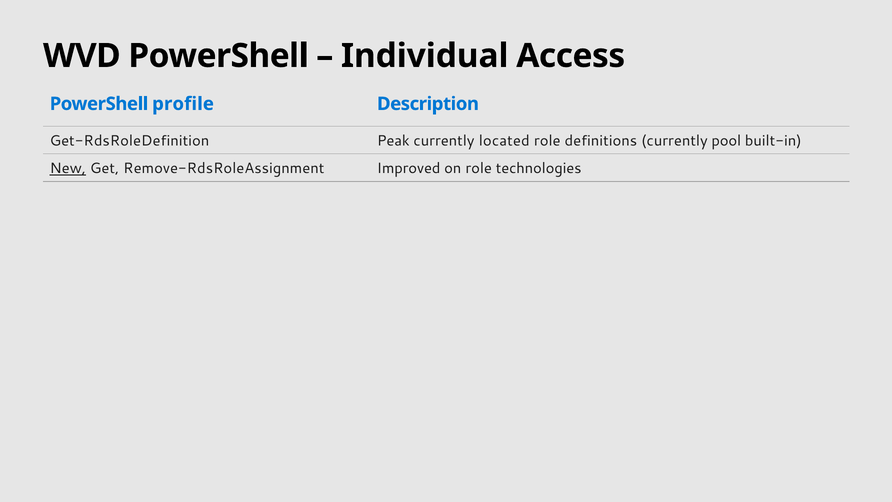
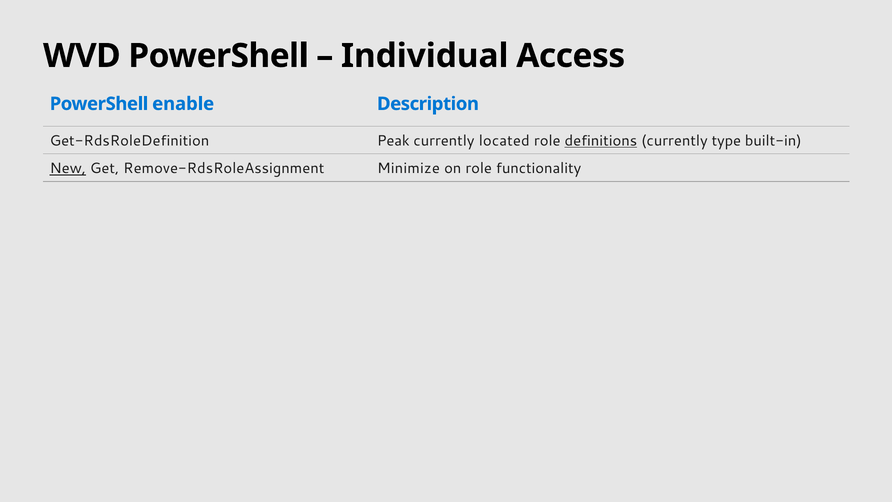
profile: profile -> enable
definitions underline: none -> present
pool: pool -> type
Improved: Improved -> Minimize
technologies: technologies -> functionality
